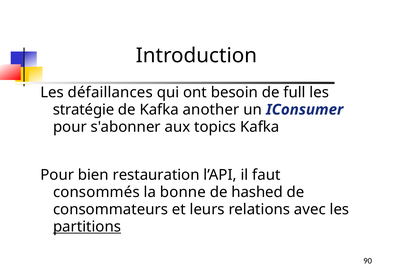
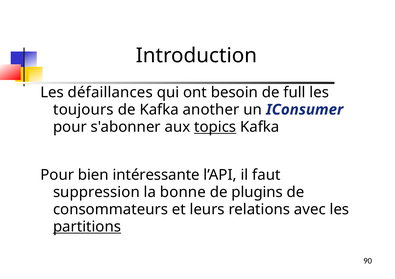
stratégie: stratégie -> toujours
topics underline: none -> present
restauration: restauration -> intéressante
consommés: consommés -> suppression
hashed: hashed -> plugins
